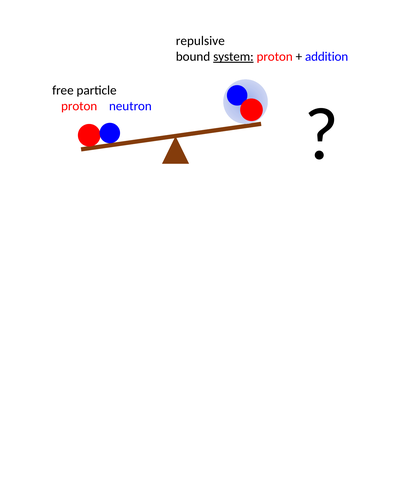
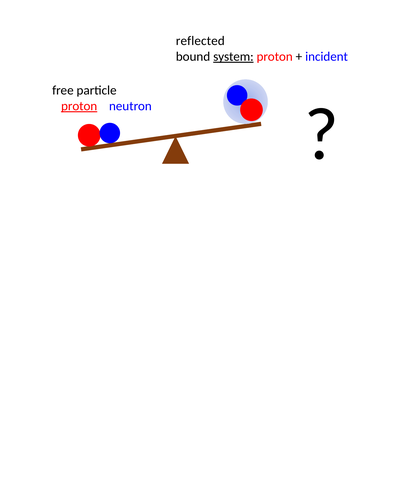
repulsive: repulsive -> reflected
addition: addition -> incident
proton at (79, 106) underline: none -> present
